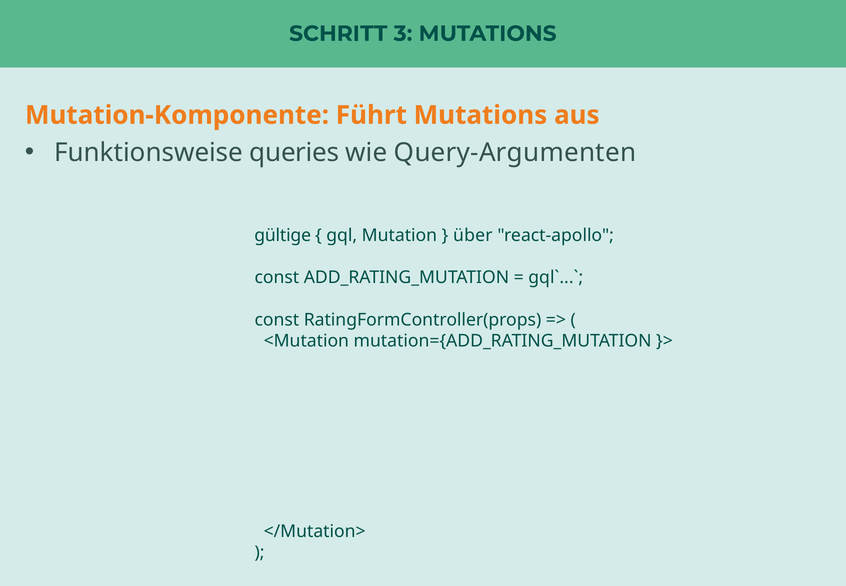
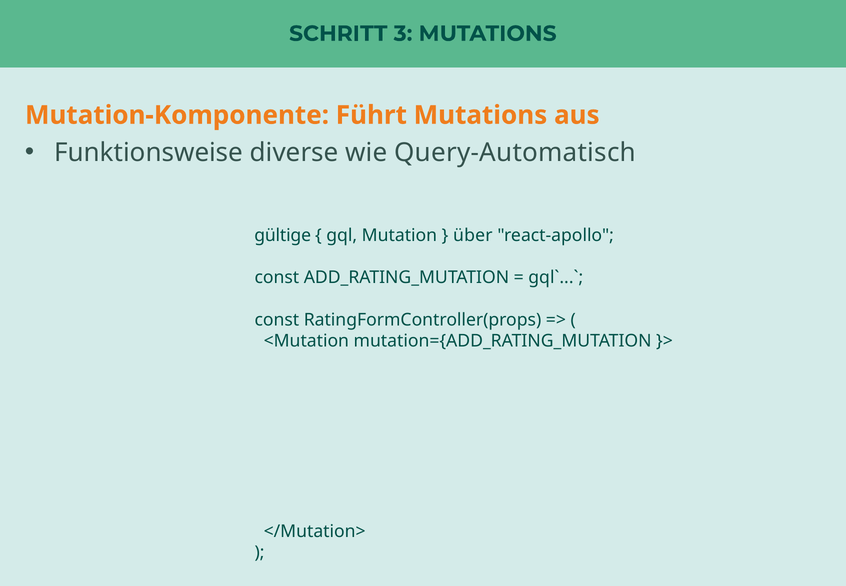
queries: queries -> diverse
Query-Argumenten: Query-Argumenten -> Query-Automatisch
